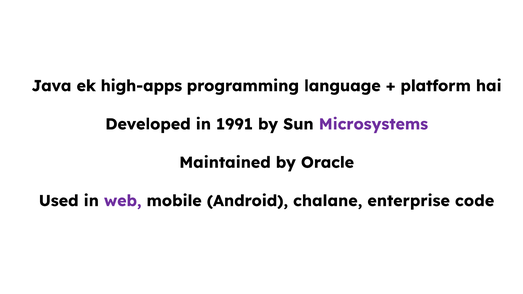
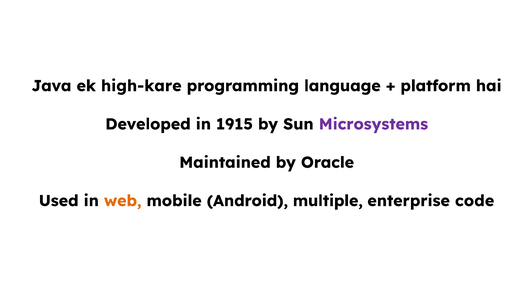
high-apps: high-apps -> high-kare
1991: 1991 -> 1915
web colour: purple -> orange
chalane: chalane -> multiple
